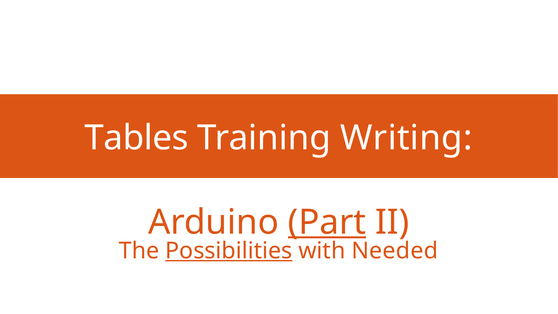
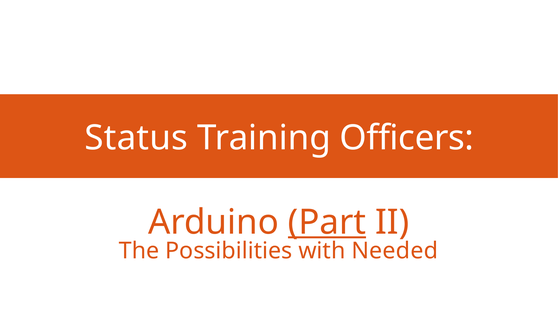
Tables: Tables -> Status
Writing: Writing -> Officers
Possibilities underline: present -> none
